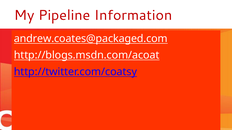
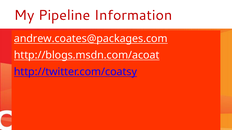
andrew.coates@packaged.com: andrew.coates@packaged.com -> andrew.coates@packages.com
